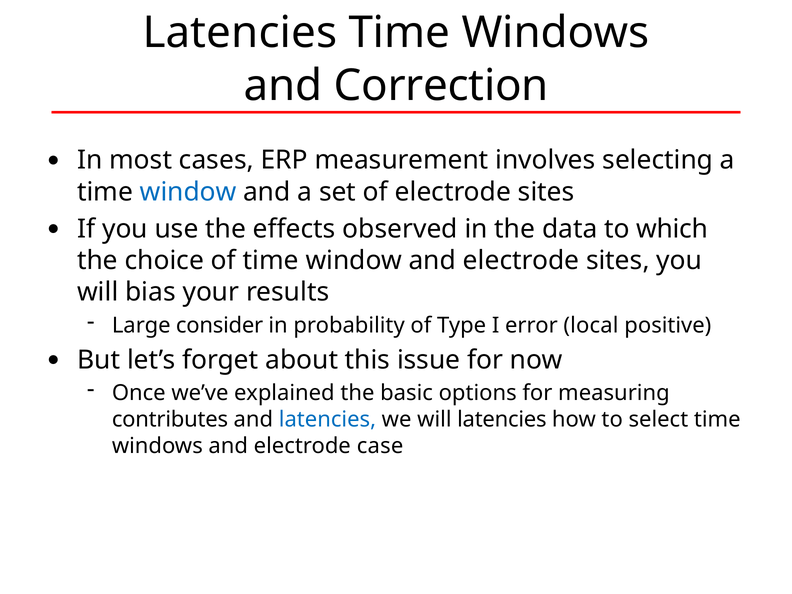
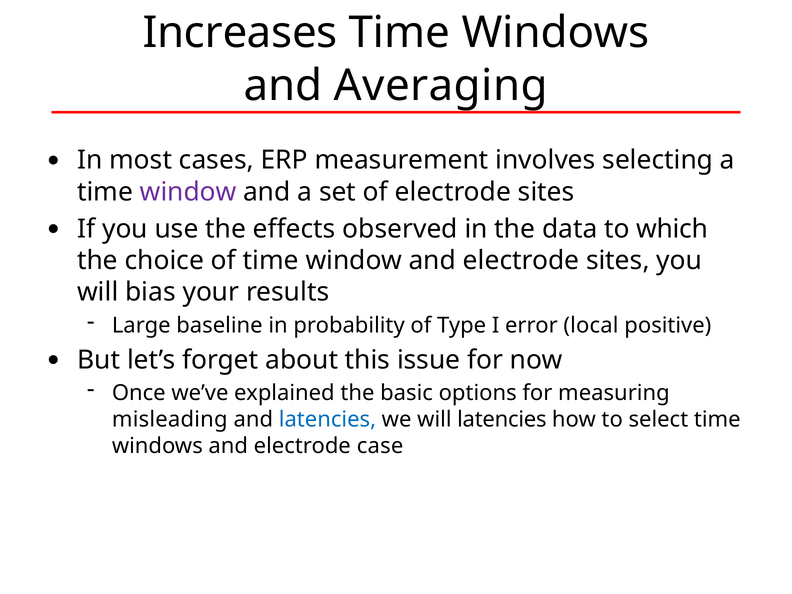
Latencies at (240, 33): Latencies -> Increases
Correction: Correction -> Averaging
window at (188, 192) colour: blue -> purple
consider: consider -> baseline
contributes: contributes -> misleading
